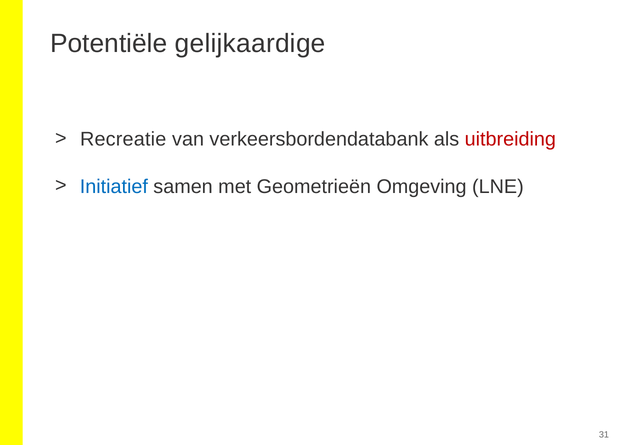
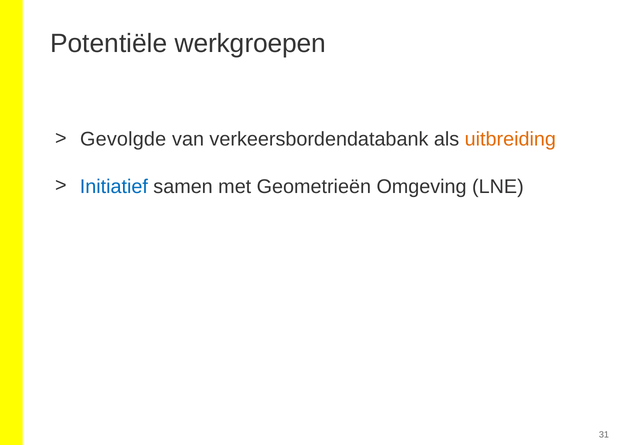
gelijkaardige: gelijkaardige -> werkgroepen
Recreatie: Recreatie -> Gevolgde
uitbreiding colour: red -> orange
